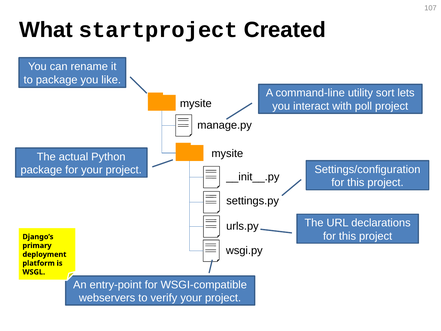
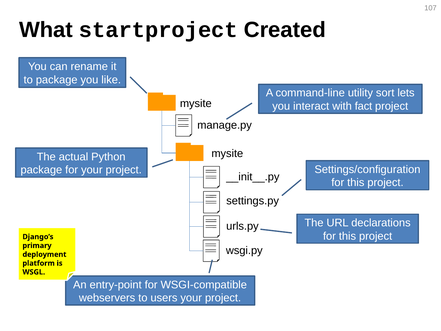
poll: poll -> fact
verify: verify -> users
